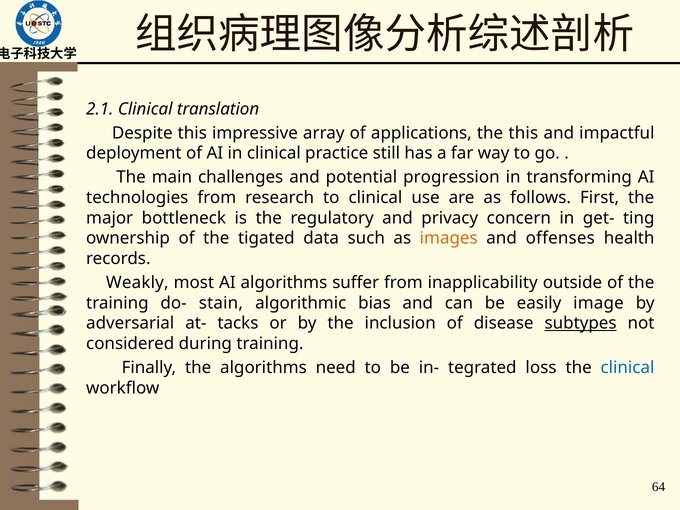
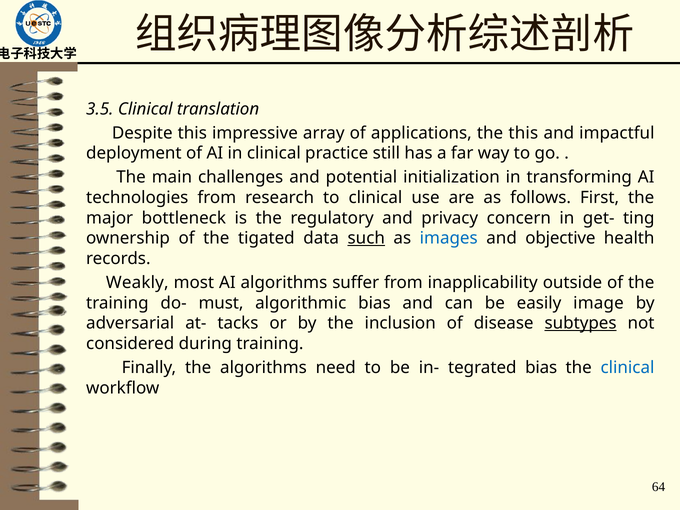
2.1: 2.1 -> 3.5
progression: progression -> initialization
such underline: none -> present
images colour: orange -> blue
offenses: offenses -> objective
stain: stain -> must
tegrated loss: loss -> bias
